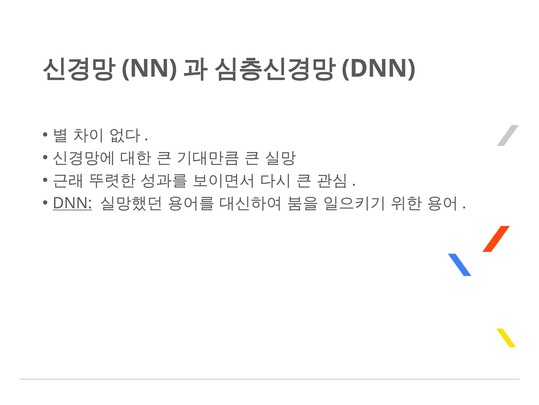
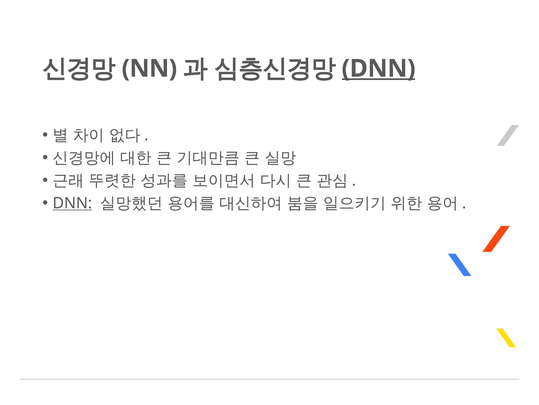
DNN at (379, 68) underline: none -> present
